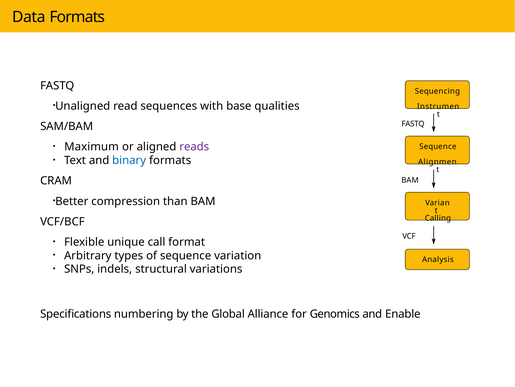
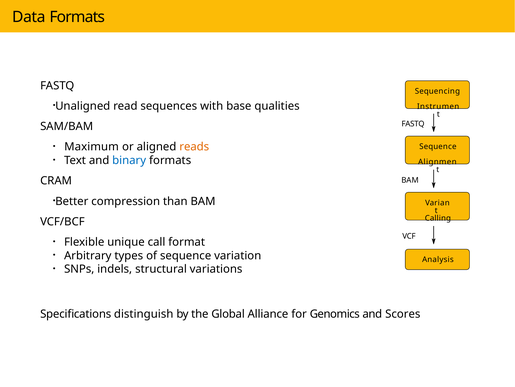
reads colour: purple -> orange
numbering: numbering -> distinguish
Enable: Enable -> Scores
